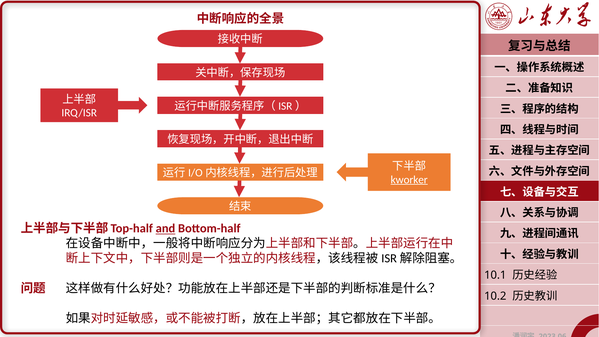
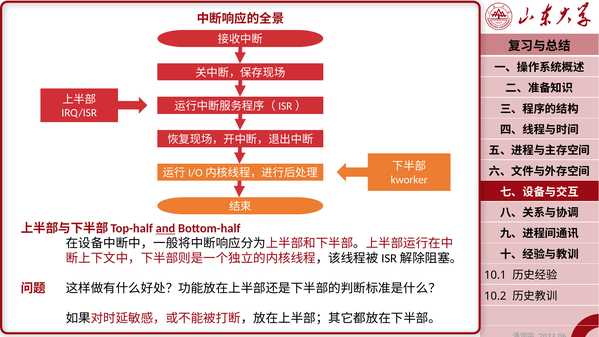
kworker underline: present -> none
